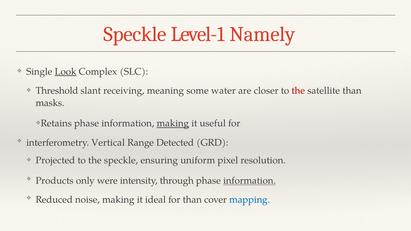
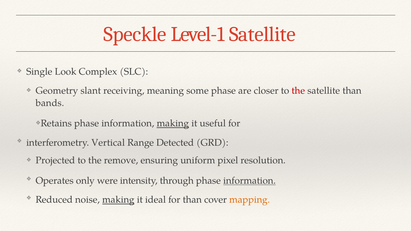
Level-1 Namely: Namely -> Satellite
Look underline: present -> none
Threshold: Threshold -> Geometry
some water: water -> phase
masks: masks -> bands
the speckle: speckle -> remove
Products: Products -> Operates
making at (118, 200) underline: none -> present
mapping colour: blue -> orange
